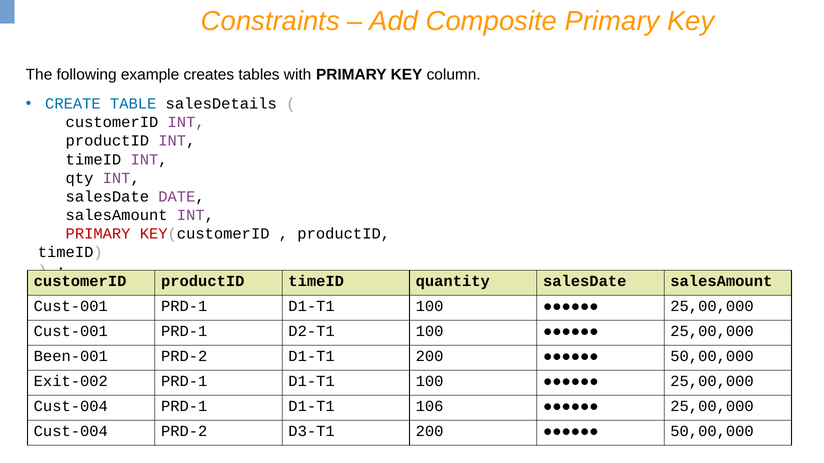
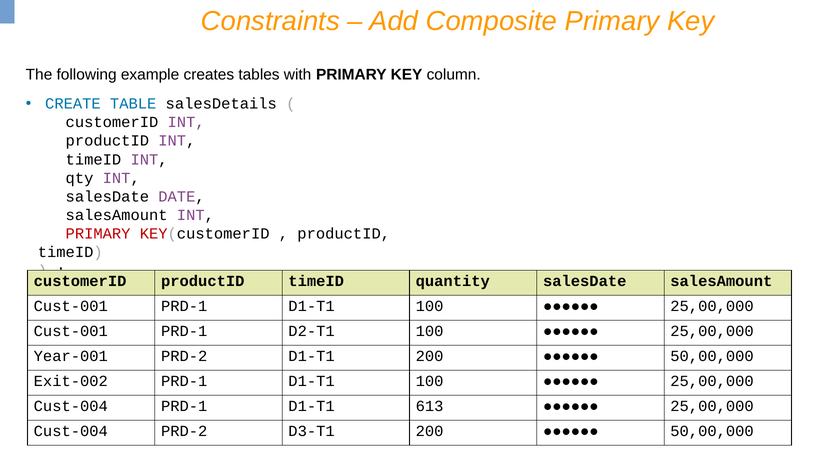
Been-001: Been-001 -> Year-001
106: 106 -> 613
